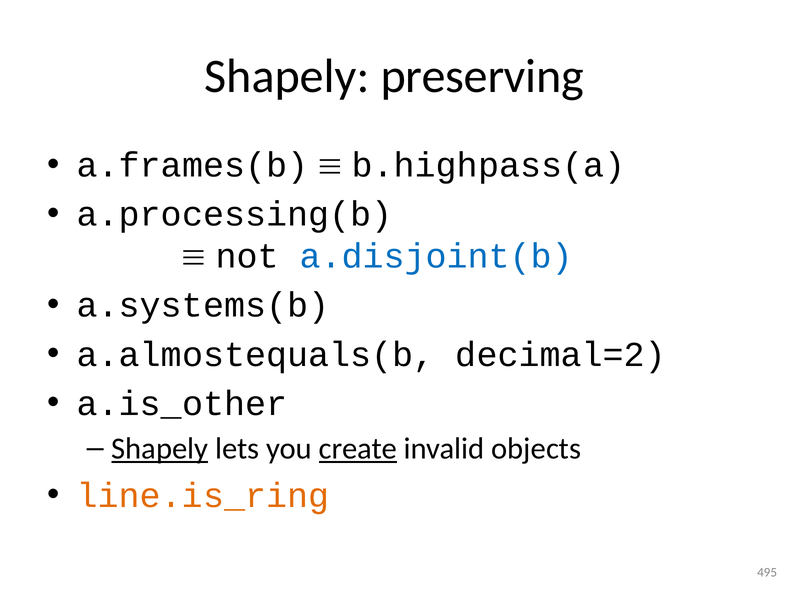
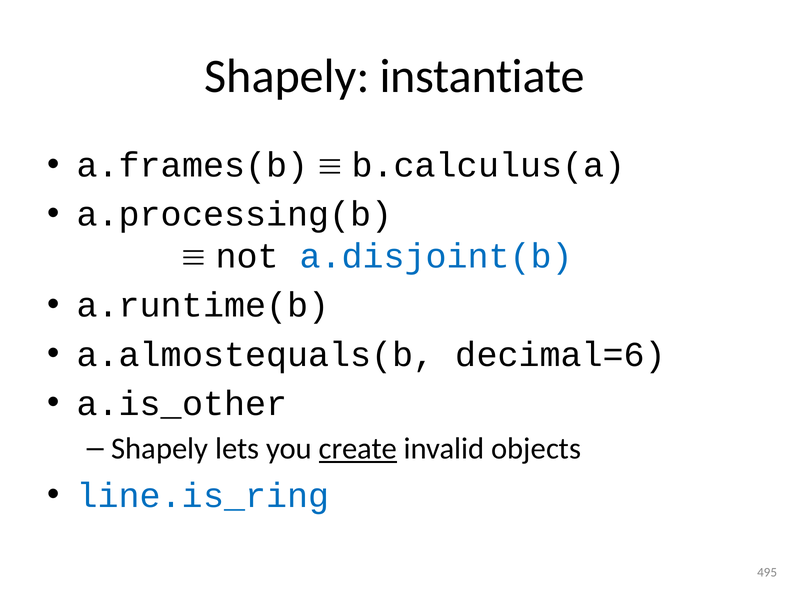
preserving: preserving -> instantiate
b.highpass(a: b.highpass(a -> b.calculus(a
a.systems(b: a.systems(b -> a.runtime(b
decimal=2: decimal=2 -> decimal=6
Shapely at (160, 449) underline: present -> none
line.is_ring colour: orange -> blue
